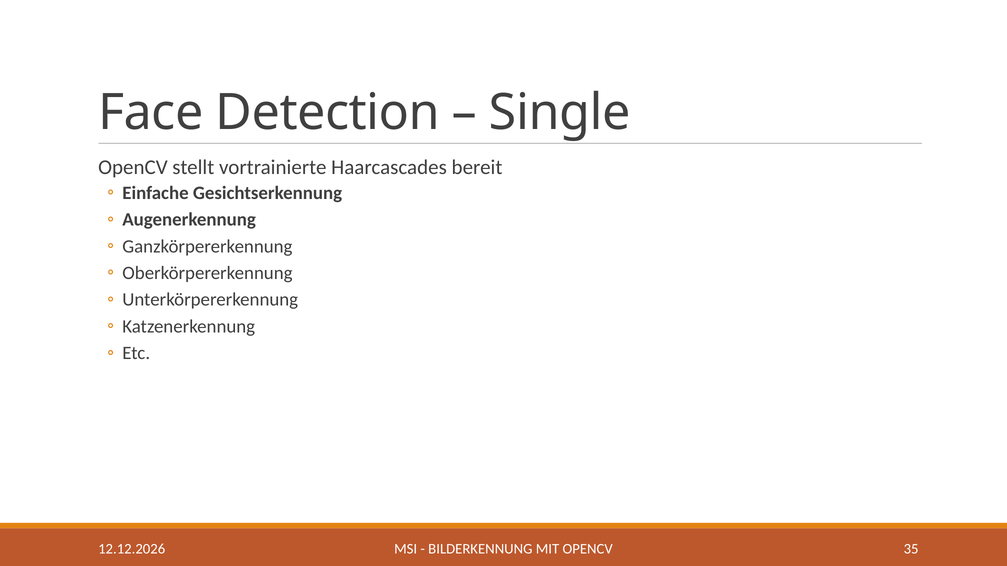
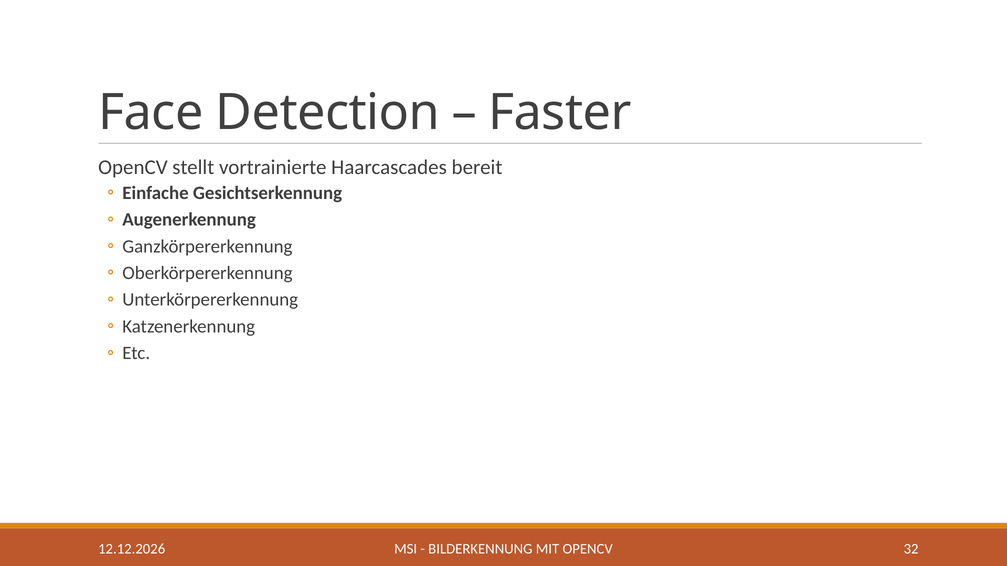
Single: Single -> Faster
35: 35 -> 32
